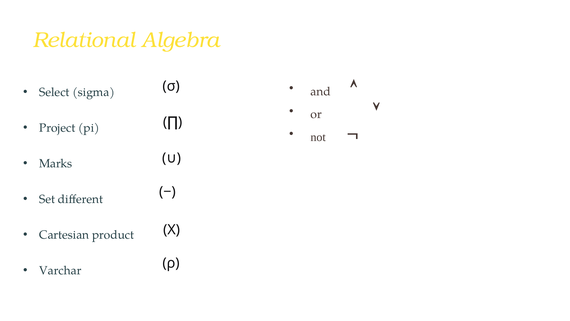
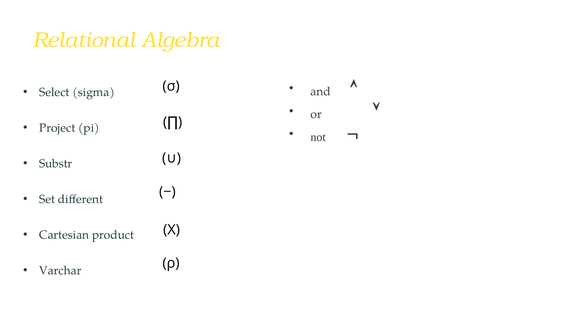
Marks: Marks -> Substr
